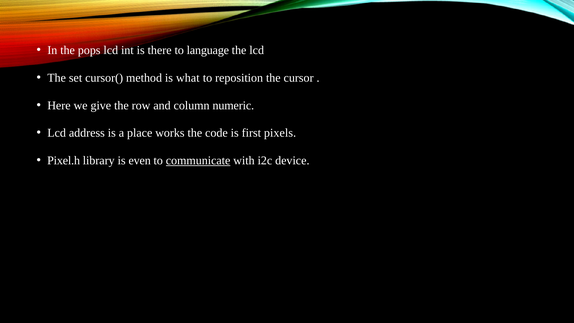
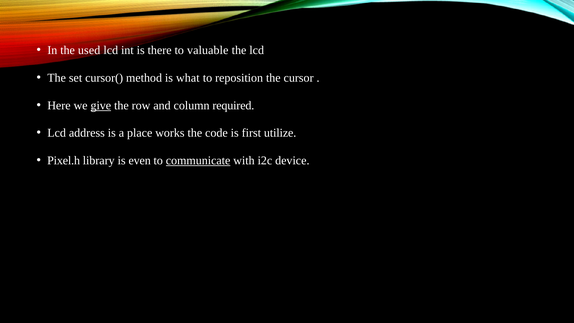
pops: pops -> used
language: language -> valuable
give underline: none -> present
numeric: numeric -> required
pixels: pixels -> utilize
